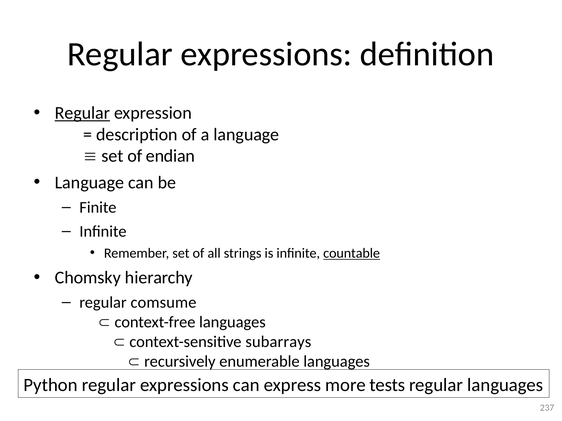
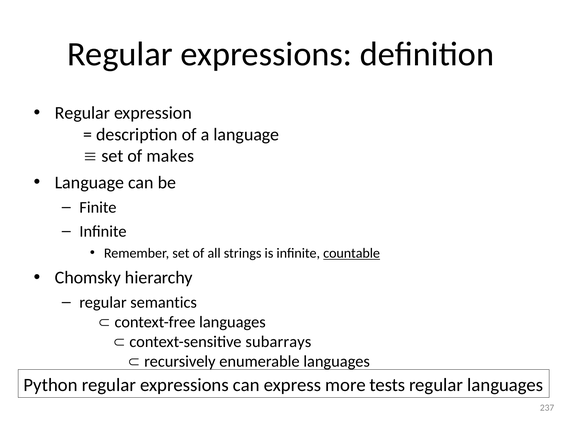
Regular at (82, 113) underline: present -> none
endian: endian -> makes
comsume: comsume -> semantics
